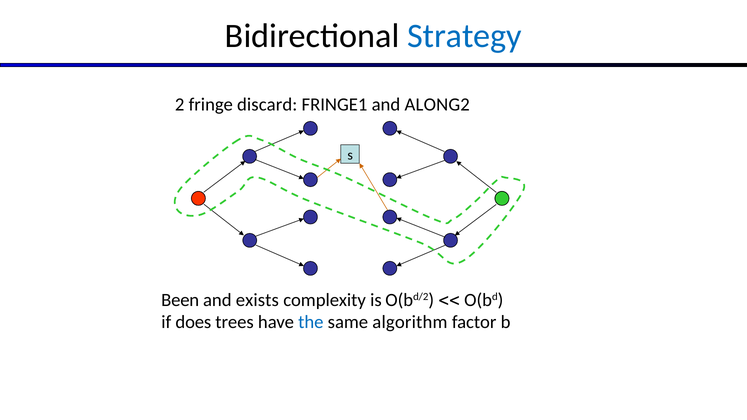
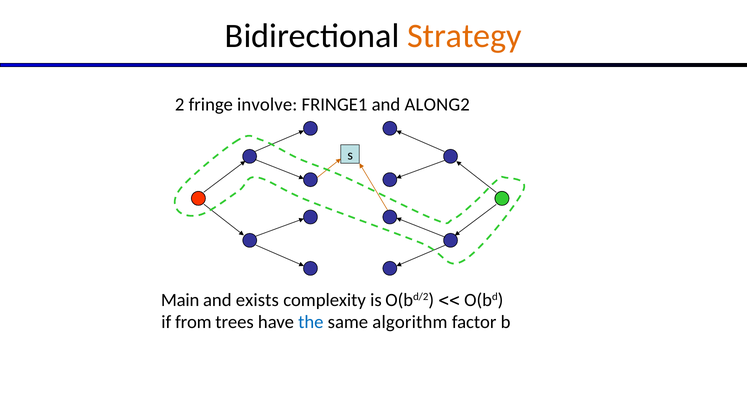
Strategy colour: blue -> orange
discard: discard -> involve
Been: Been -> Main
does: does -> from
